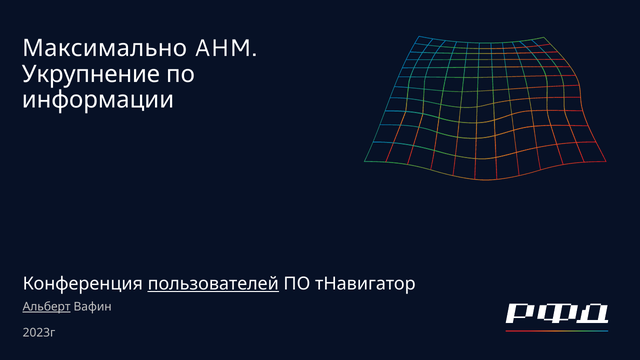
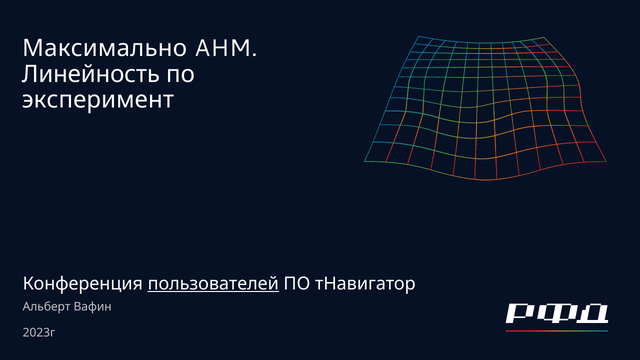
Укрупнение: Укрупнение -> Линейность
информации: информации -> эксперимент
Альберт underline: present -> none
